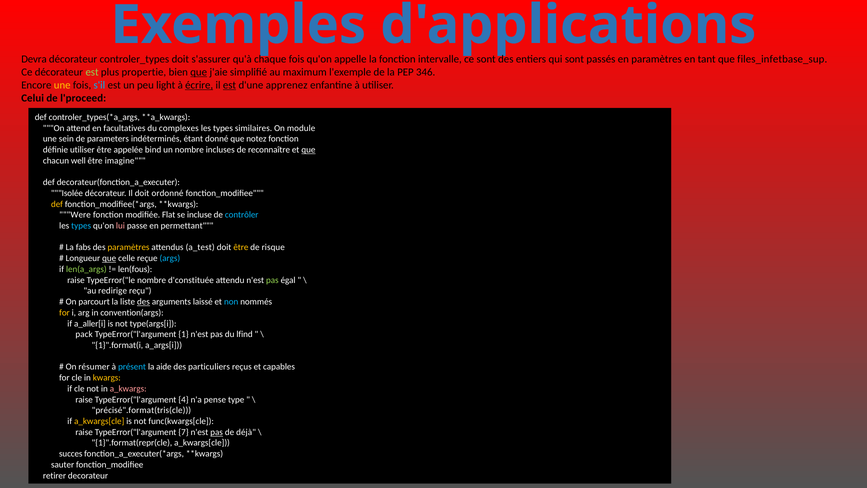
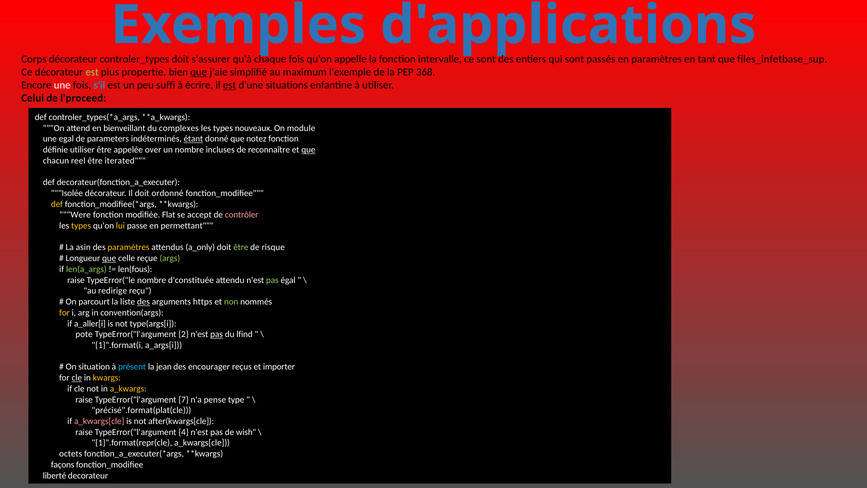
Devra: Devra -> Corps
346: 346 -> 368
une at (62, 85) colour: yellow -> white
light: light -> suffi
écrire underline: present -> none
apprenez: apprenez -> situations
facultatives: facultatives -> bienveillant
similaires: similaires -> nouveaux
sein: sein -> egal
étant underline: none -> present
bind: bind -> over
well: well -> reel
imagine: imagine -> iterated
incluse: incluse -> accept
contrôler colour: light blue -> pink
types at (81, 226) colour: light blue -> yellow
lui colour: pink -> yellow
fabs: fabs -> asin
a_test: a_test -> a_only
être at (241, 247) colour: yellow -> light green
args colour: light blue -> light green
laissé: laissé -> https
non colour: light blue -> light green
pack: pack -> pote
1: 1 -> 2
pas at (217, 334) underline: none -> present
résumer: résumer -> situation
aide: aide -> jean
particuliers: particuliers -> encourager
capables: capables -> importer
cle at (77, 378) underline: none -> present
a_kwargs colour: pink -> yellow
4: 4 -> 7
précisé".format(tris(cle: précisé".format(tris(cle -> précisé".format(plat(cle
a_kwargs[cle at (99, 421) colour: yellow -> pink
func(kwargs[cle: func(kwargs[cle -> after(kwargs[cle
7: 7 -> 4
pas at (217, 432) underline: present -> none
déjà: déjà -> wish
succes: succes -> octets
sauter: sauter -> façons
retirer: retirer -> liberté
